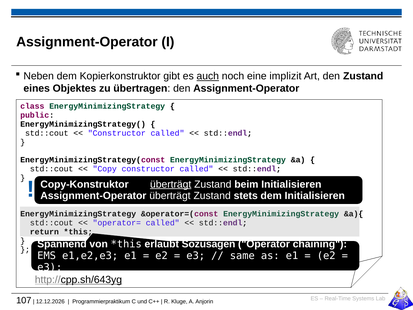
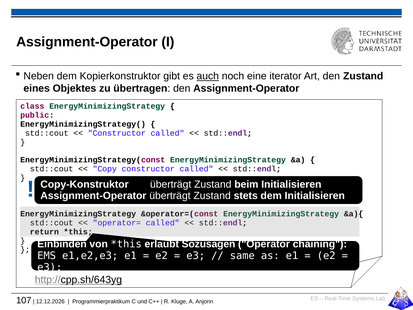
implizit: implizit -> iterator
überträgt at (171, 184) underline: present -> none
Spannend: Spannend -> Einbinden
